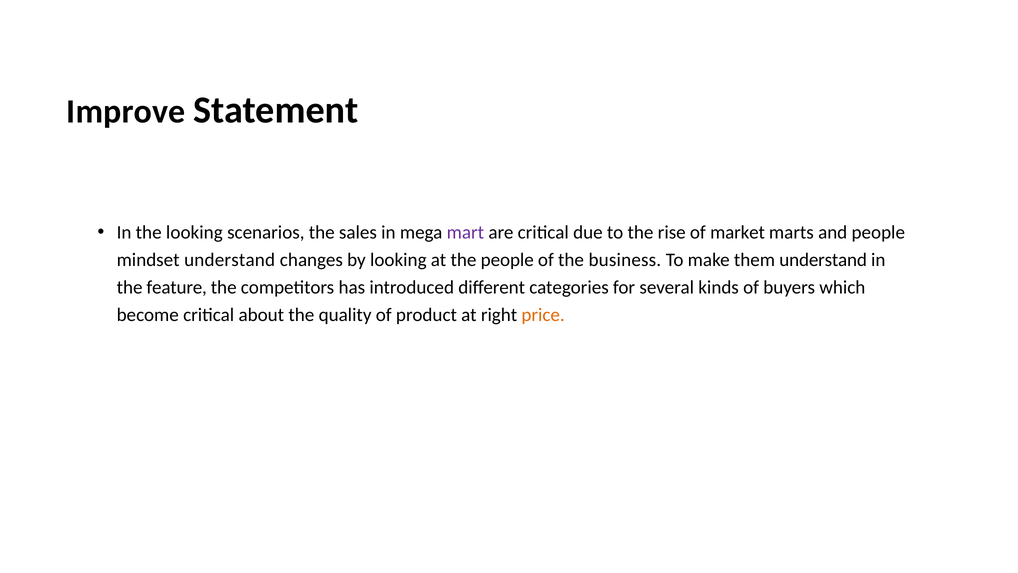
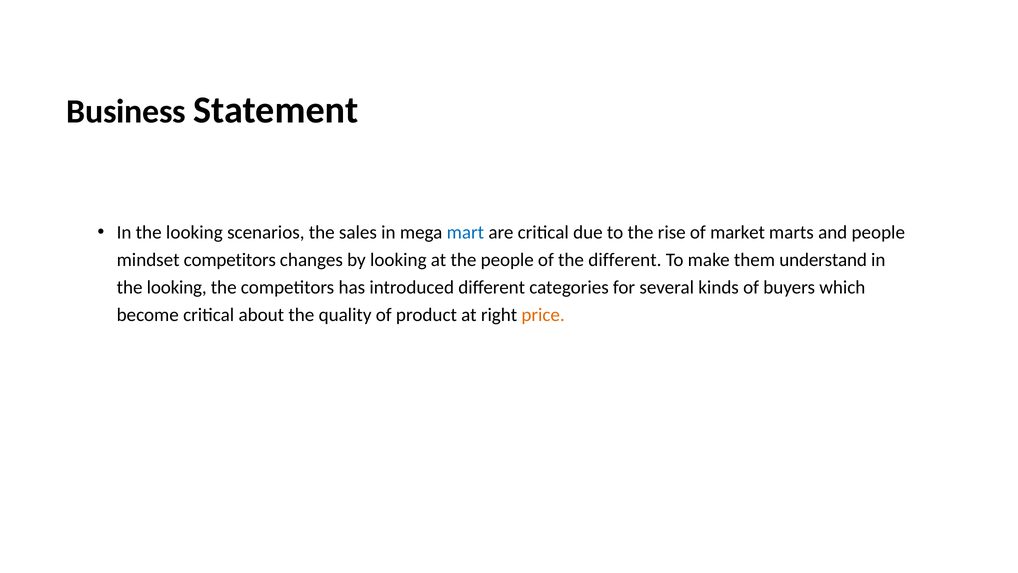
Improve: Improve -> Business
mart colour: purple -> blue
mindset understand: understand -> competitors
the business: business -> different
feature at (177, 287): feature -> looking
